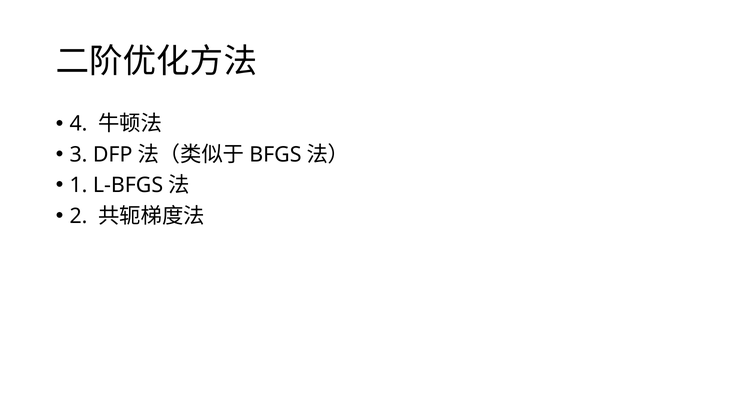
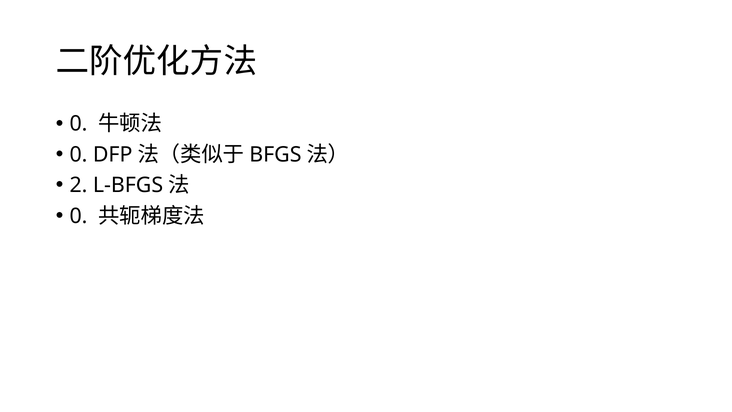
4 at (78, 124): 4 -> 0
3 at (78, 154): 3 -> 0
1: 1 -> 2
2 at (78, 216): 2 -> 0
